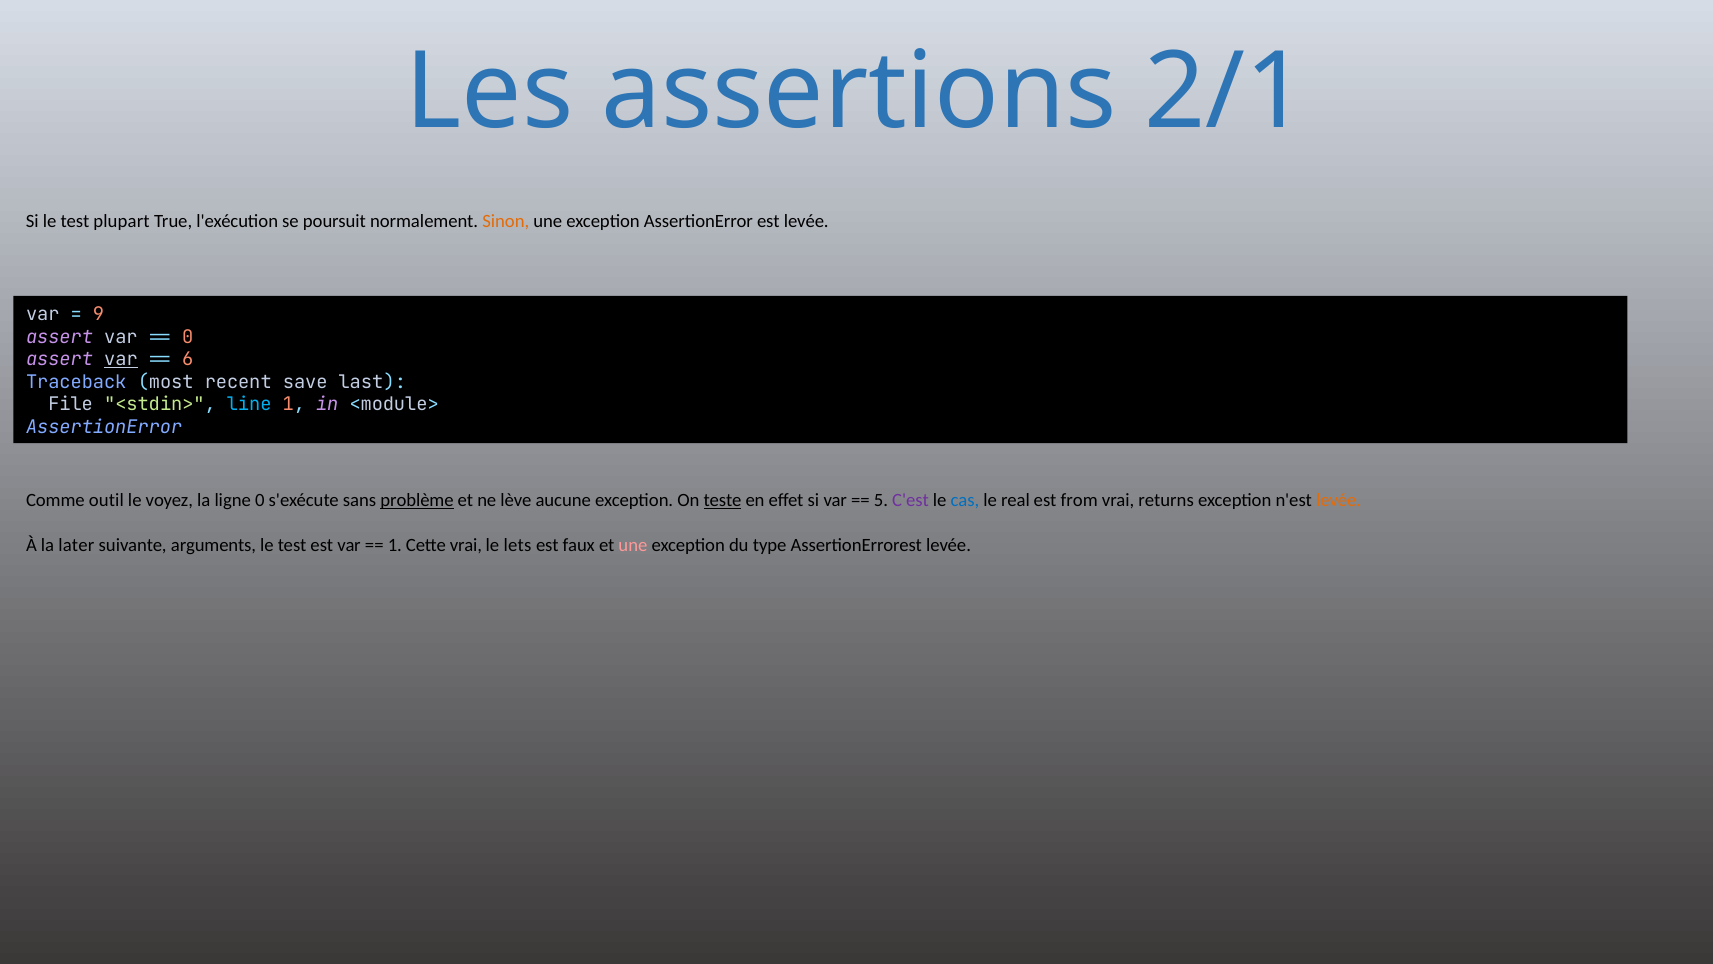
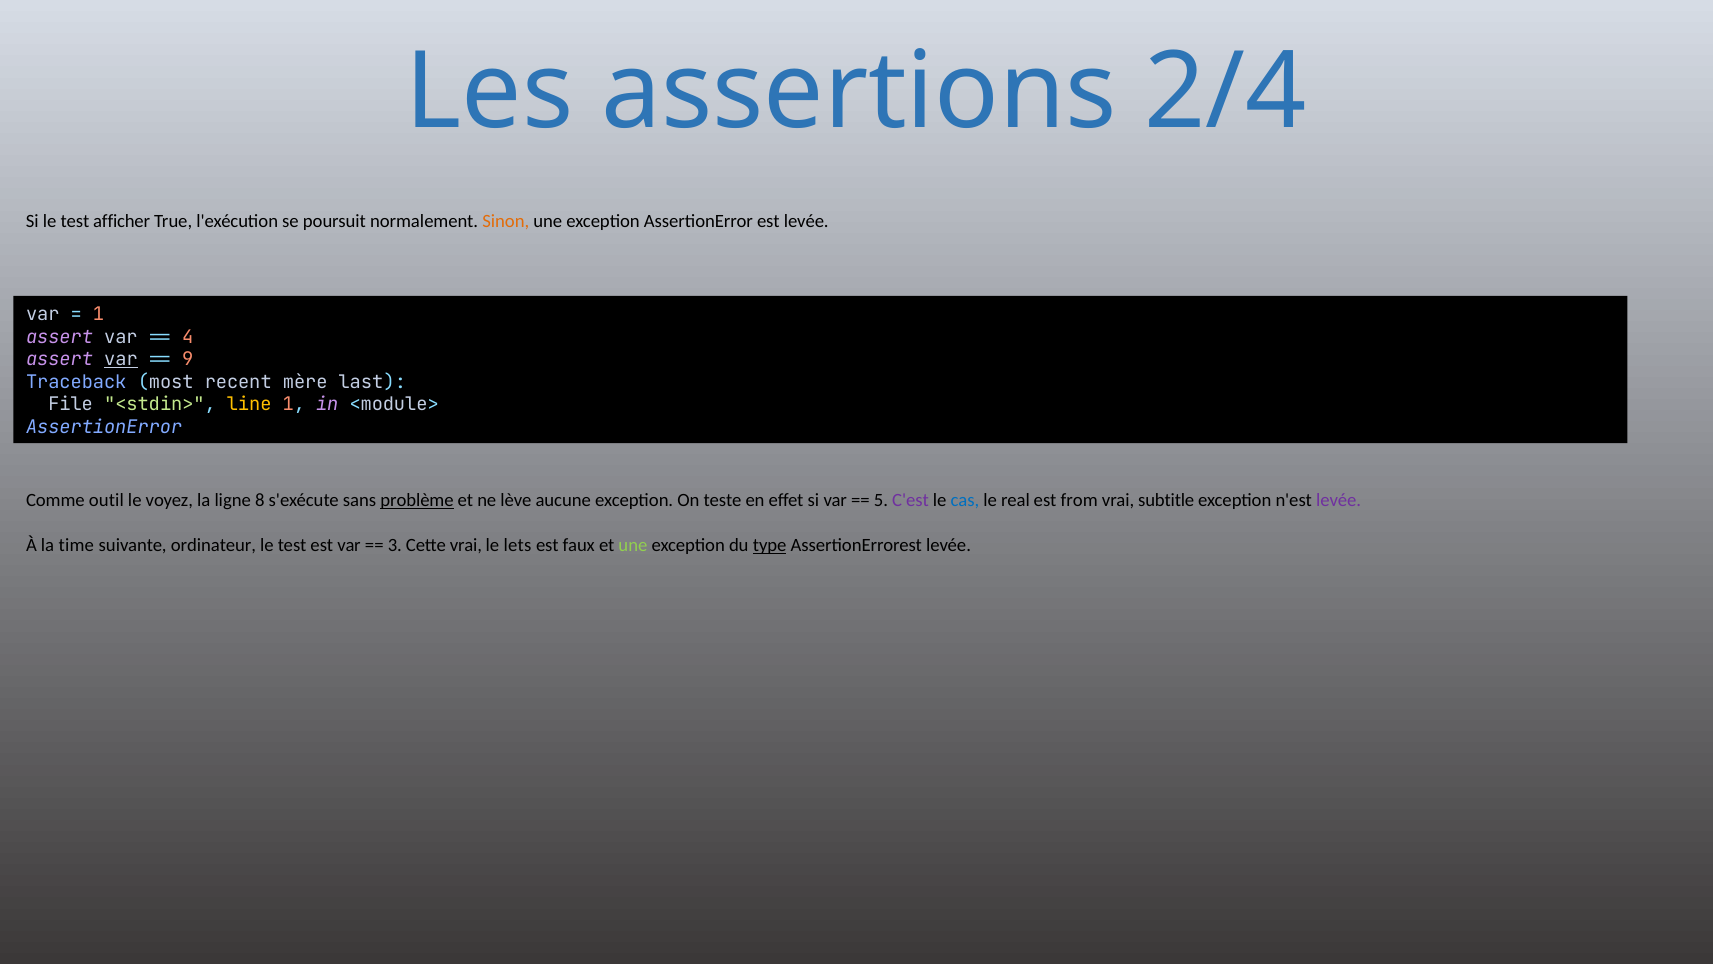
2/1: 2/1 -> 2/4
plupart: plupart -> afficher
9 at (98, 315): 9 -> 1
0 at (188, 337): 0 -> 4
6: 6 -> 9
save: save -> mère
line colour: light blue -> yellow
ligne 0: 0 -> 8
teste underline: present -> none
returns: returns -> subtitle
levée at (1339, 501) colour: orange -> purple
later: later -> time
arguments: arguments -> ordinateur
1 at (395, 546): 1 -> 3
une at (633, 546) colour: pink -> light green
type underline: none -> present
